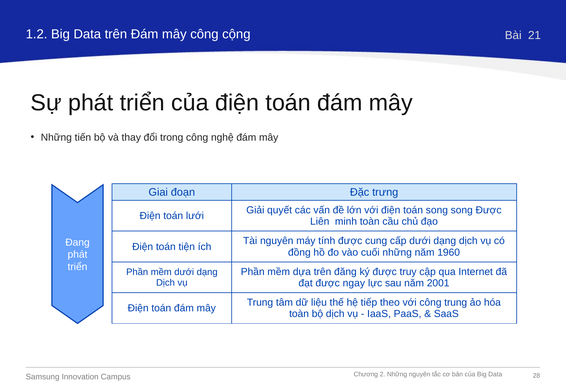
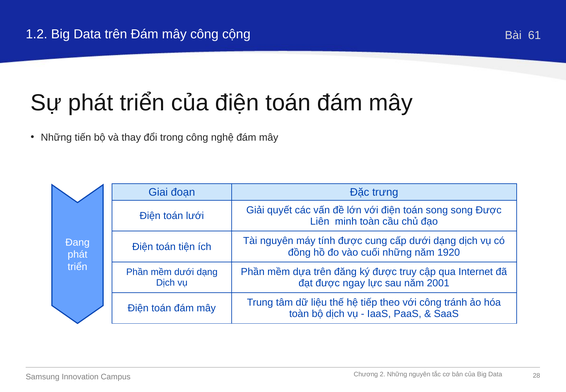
21: 21 -> 61
1960: 1960 -> 1920
công trung: trung -> tránh
